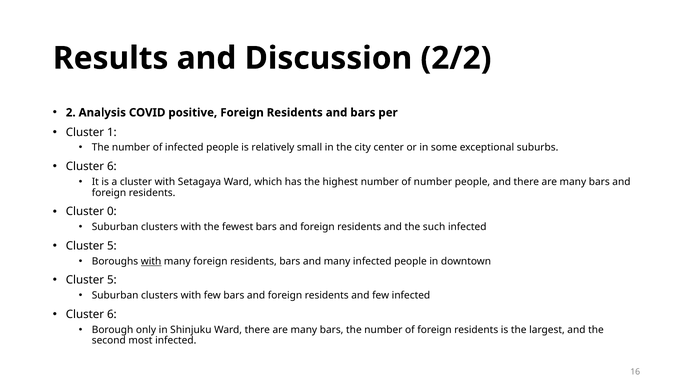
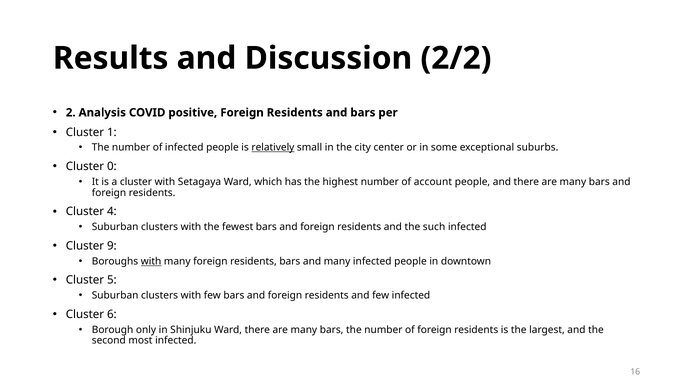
relatively underline: none -> present
6 at (112, 166): 6 -> 0
of number: number -> account
0: 0 -> 4
5 at (112, 246): 5 -> 9
